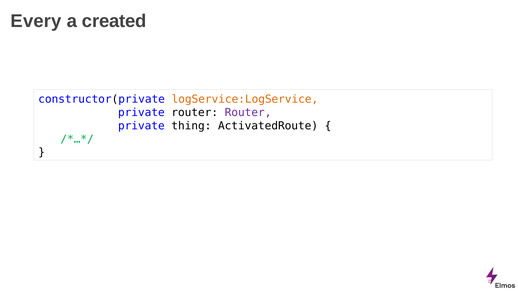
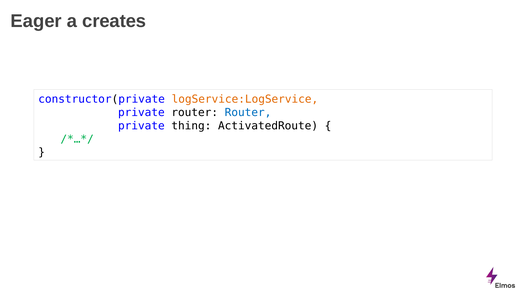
Every: Every -> Eager
created: created -> creates
Router at (248, 113) colour: purple -> blue
